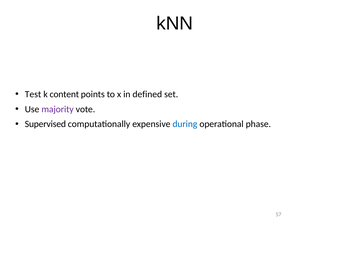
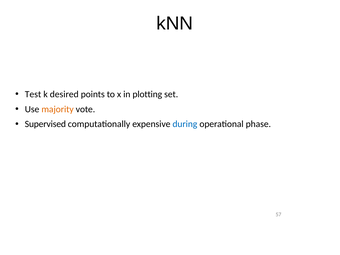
content: content -> desired
defined: defined -> plotting
majority colour: purple -> orange
